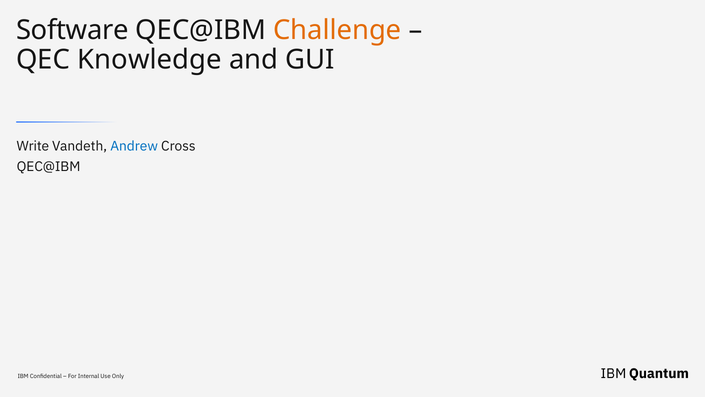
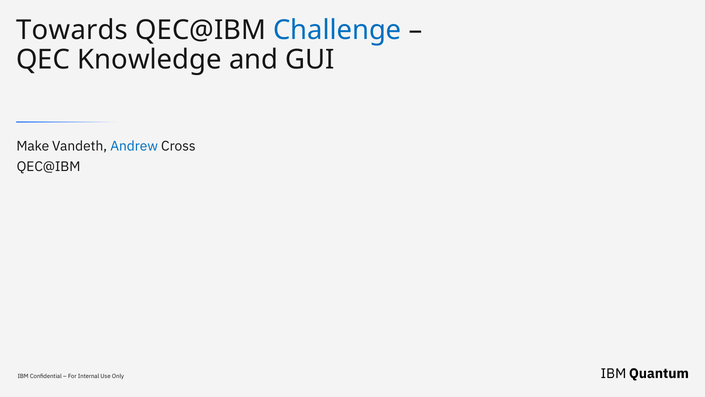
Software: Software -> Towards
Challenge colour: orange -> blue
Write: Write -> Make
